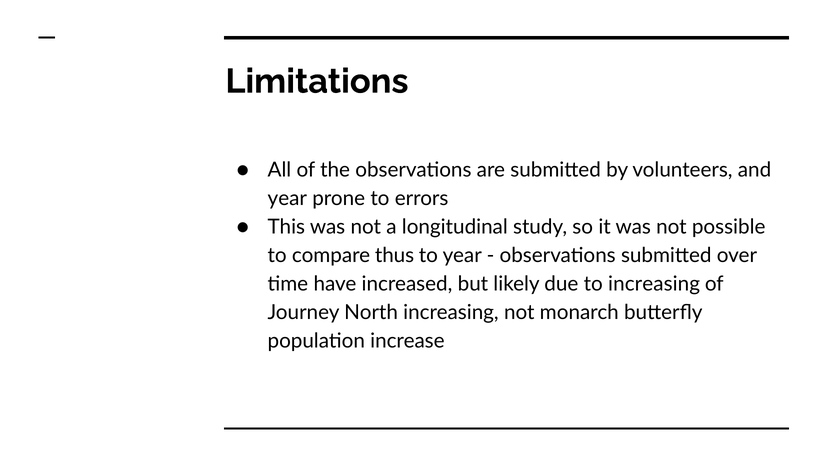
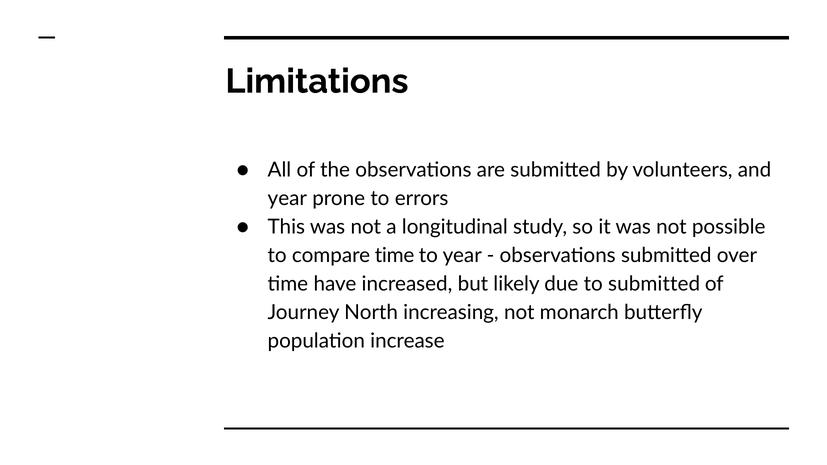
compare thus: thus -> time
to increasing: increasing -> submitted
